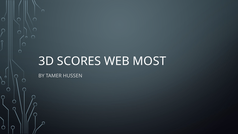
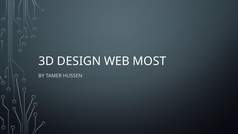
SCORES: SCORES -> DESIGN
